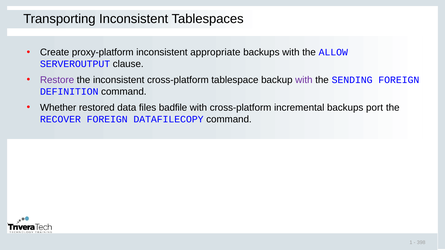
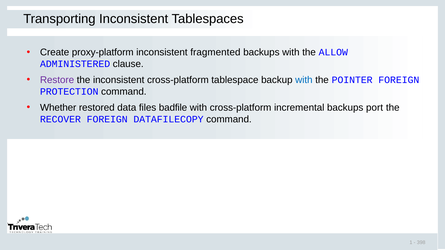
appropriate: appropriate -> fragmented
SERVEROUTPUT: SERVEROUTPUT -> ADMINISTERED
with at (304, 80) colour: purple -> blue
SENDING: SENDING -> POINTER
DEFINITION: DEFINITION -> PROTECTION
